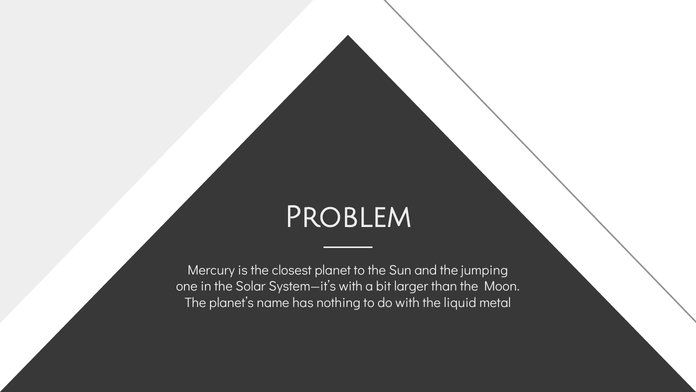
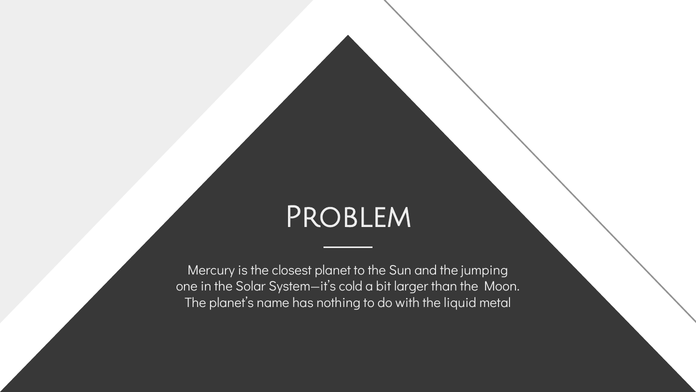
System—it’s with: with -> cold
